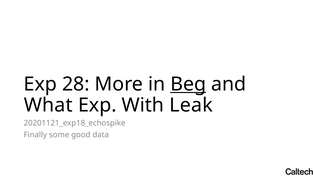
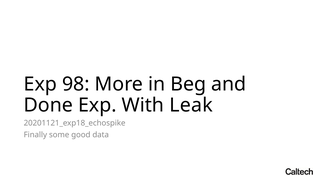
28: 28 -> 98
Beg underline: present -> none
What: What -> Done
